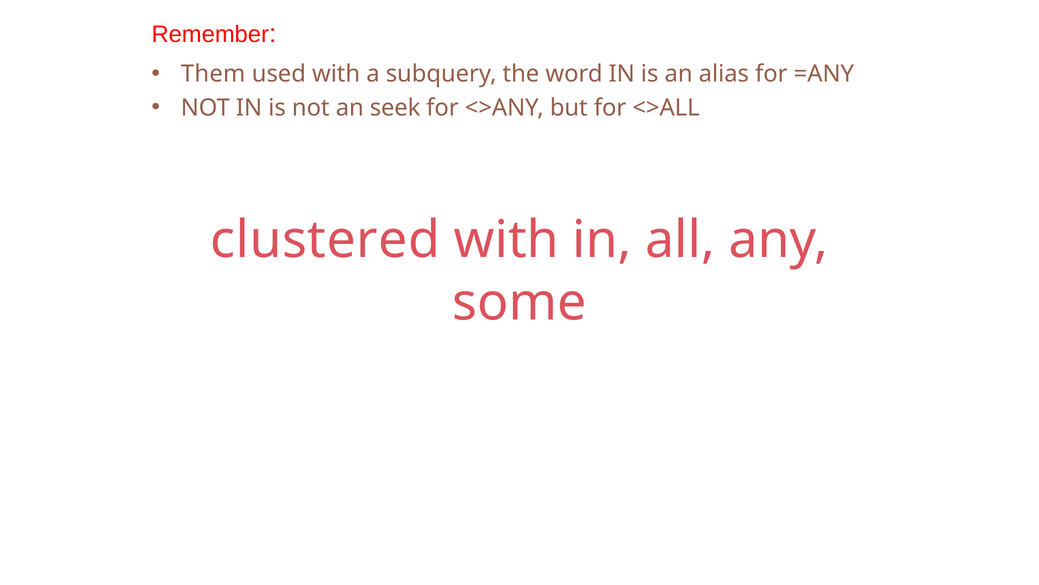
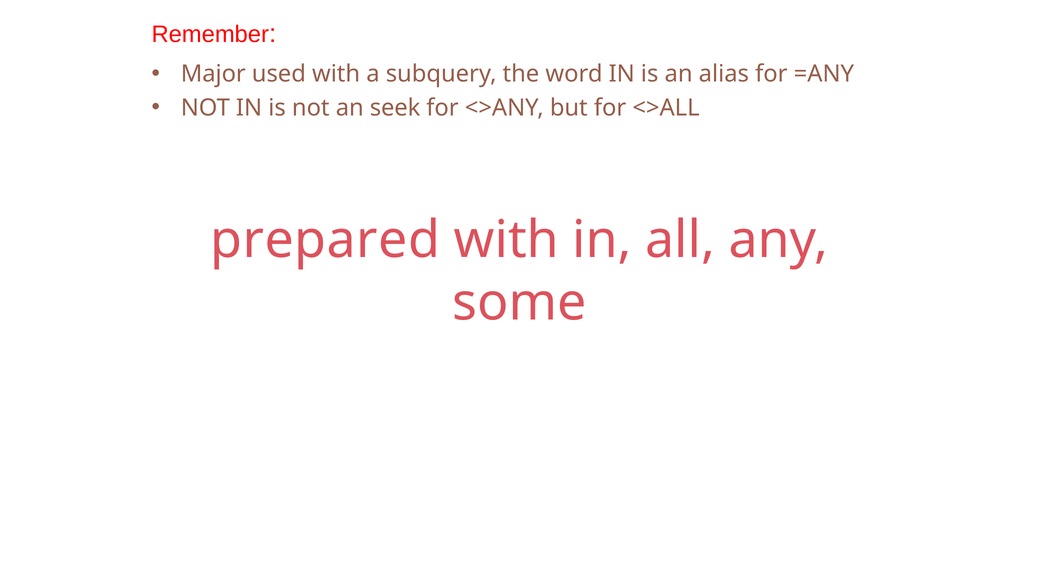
Them: Them -> Major
clustered: clustered -> prepared
